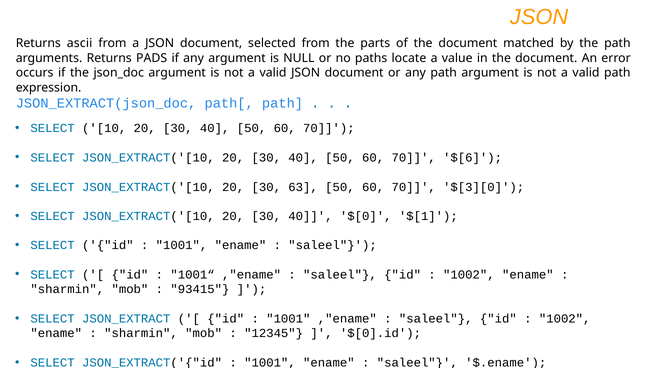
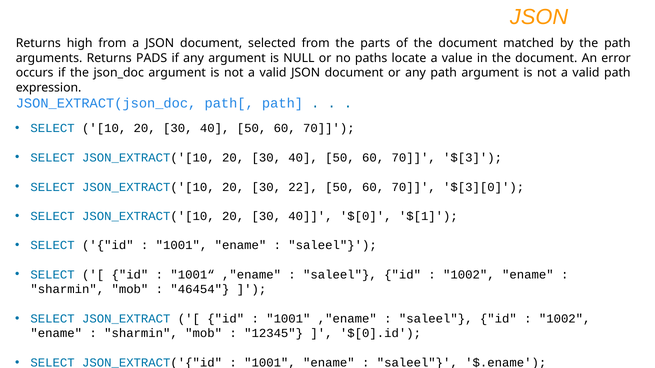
ascii: ascii -> high
$[6: $[6 -> $[3
63: 63 -> 22
93415: 93415 -> 46454
